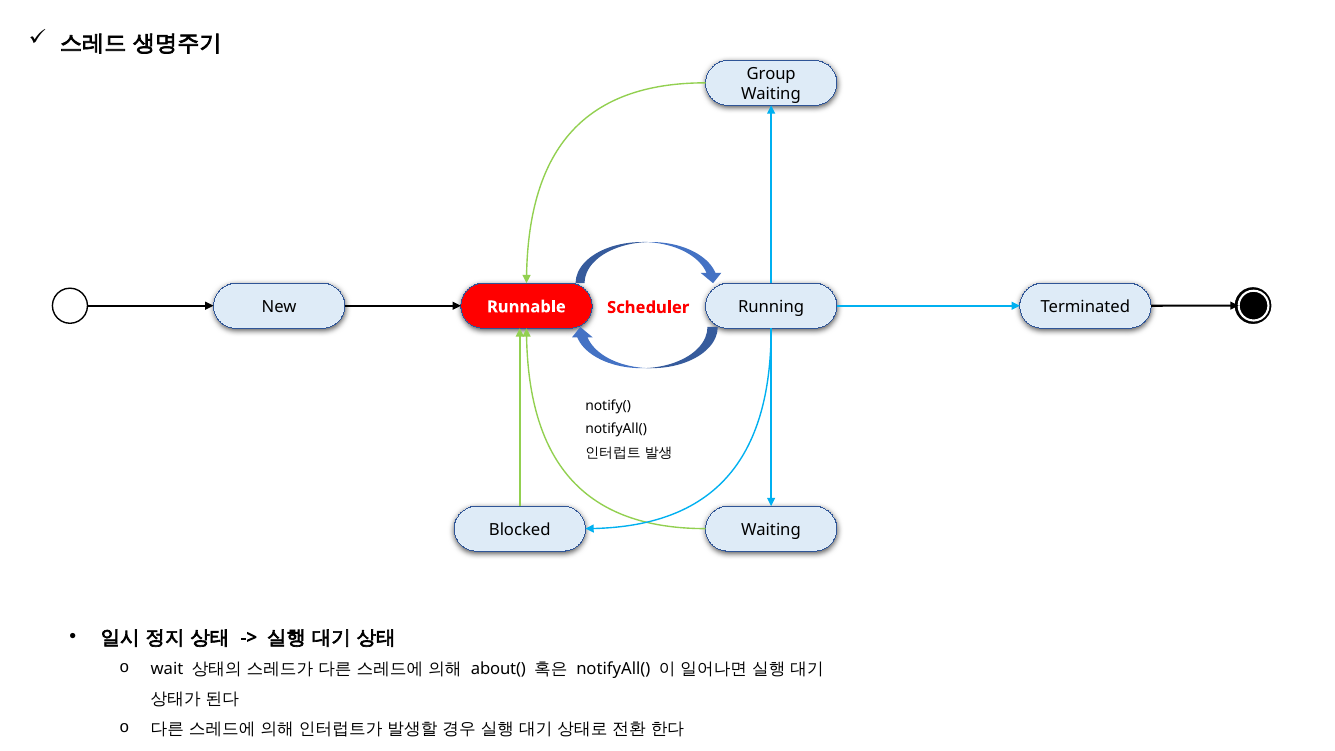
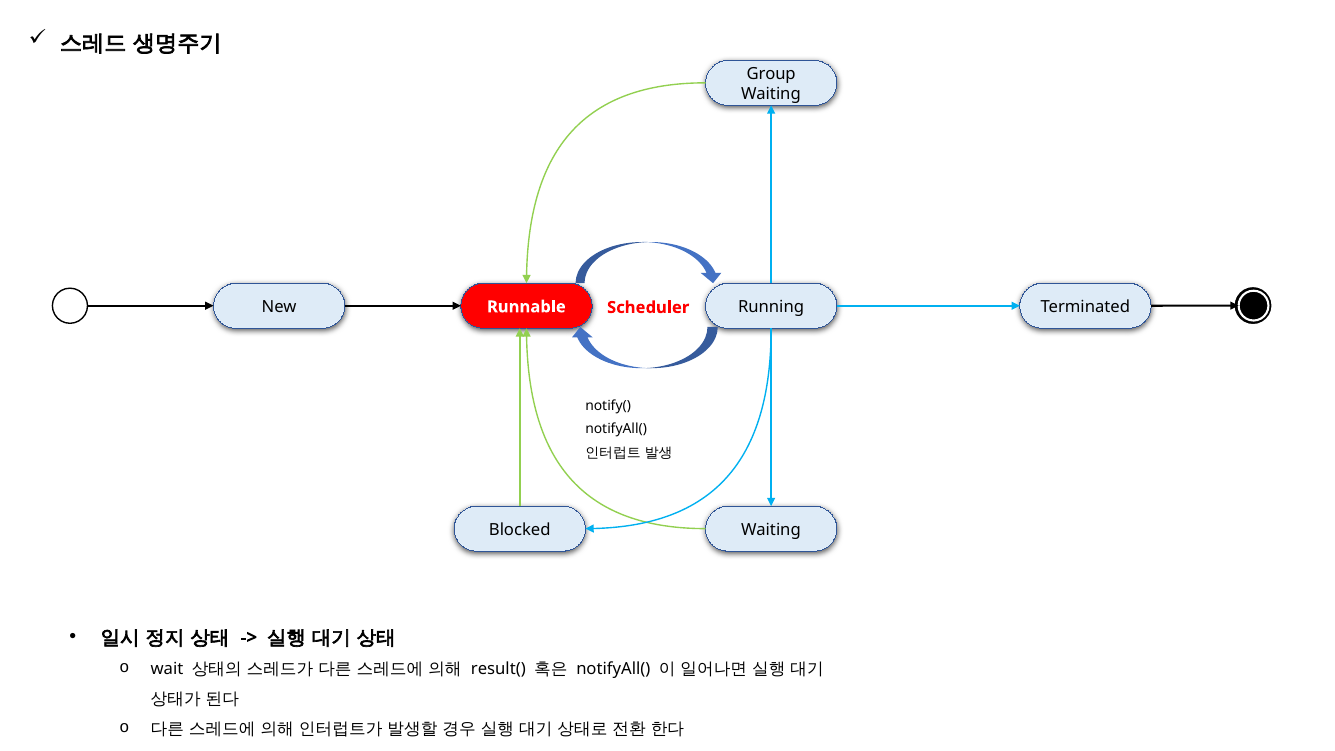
about(: about( -> result(
